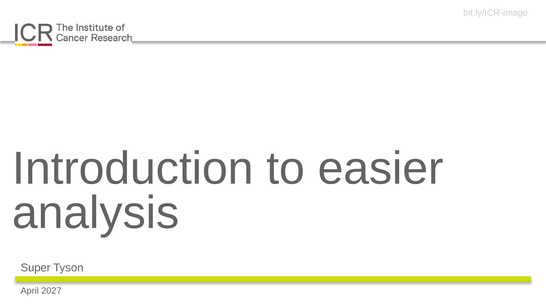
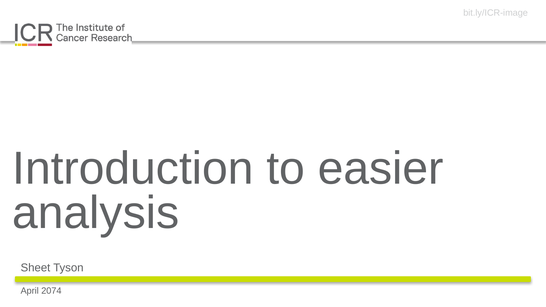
Super: Super -> Sheet
2027: 2027 -> 2074
